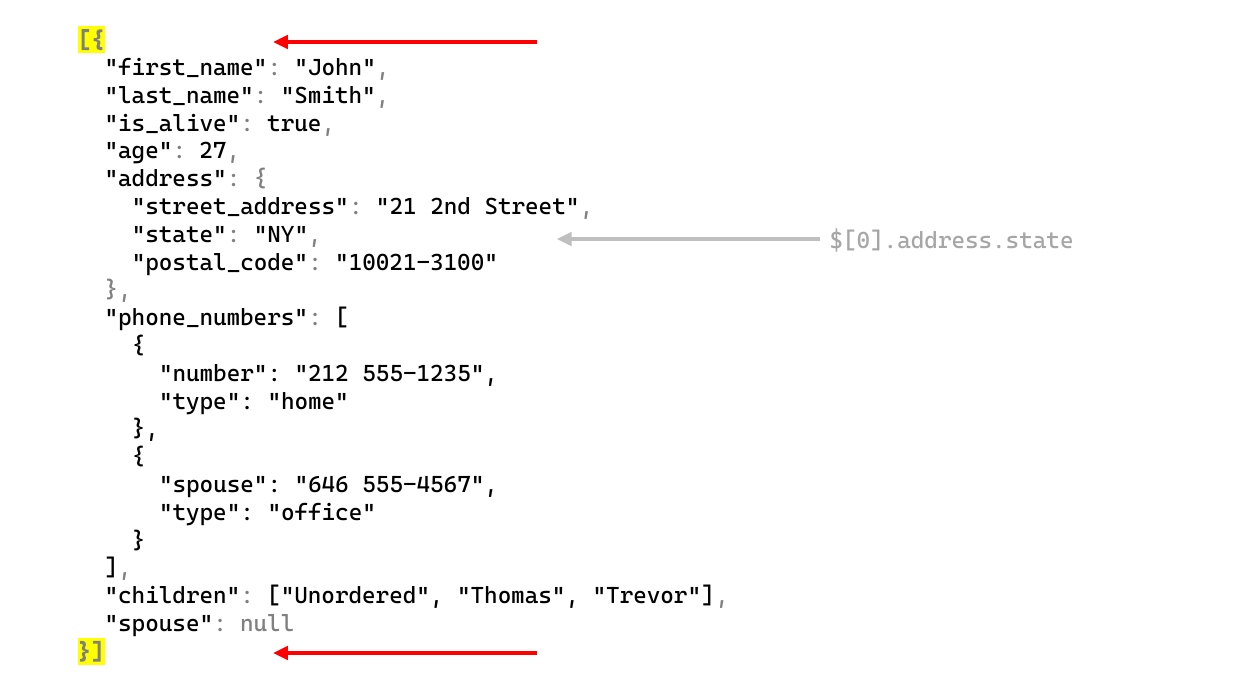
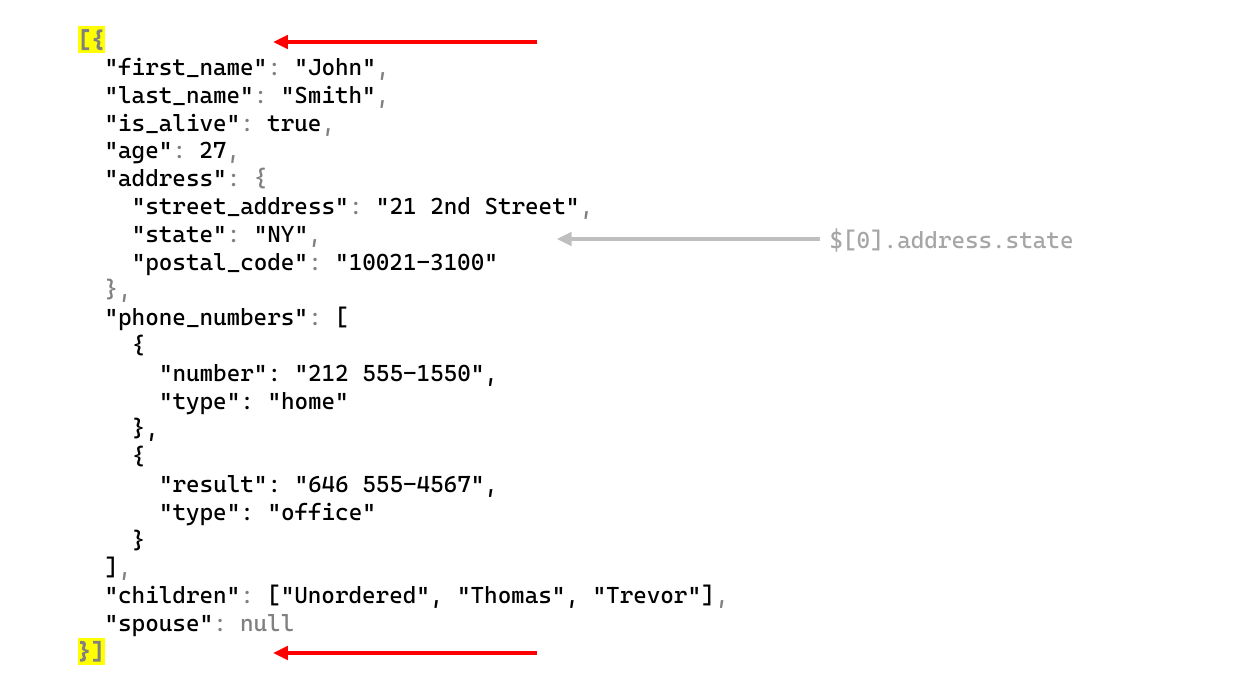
555-1235: 555-1235 -> 555-1550
spouse at (220, 485): spouse -> result
